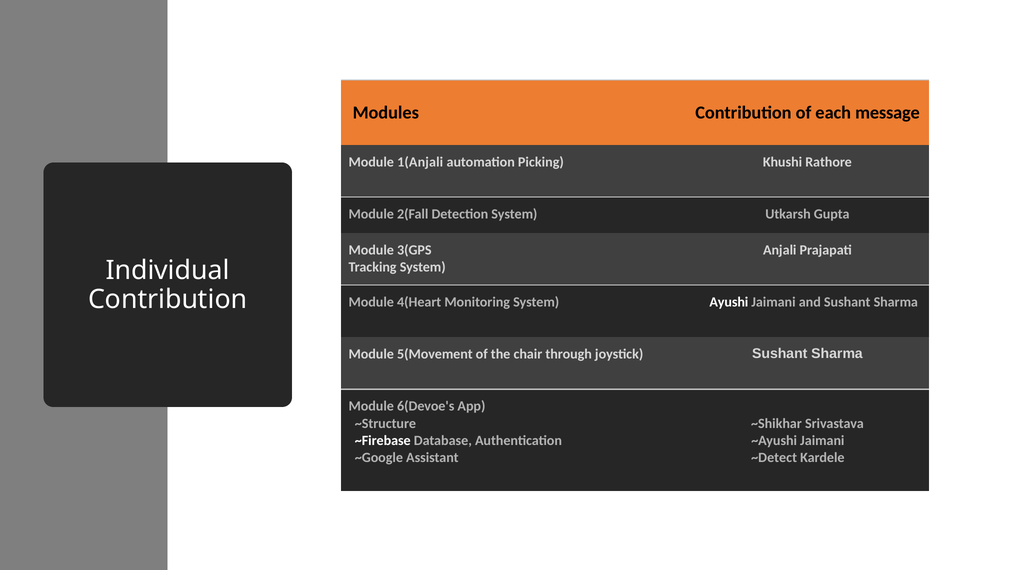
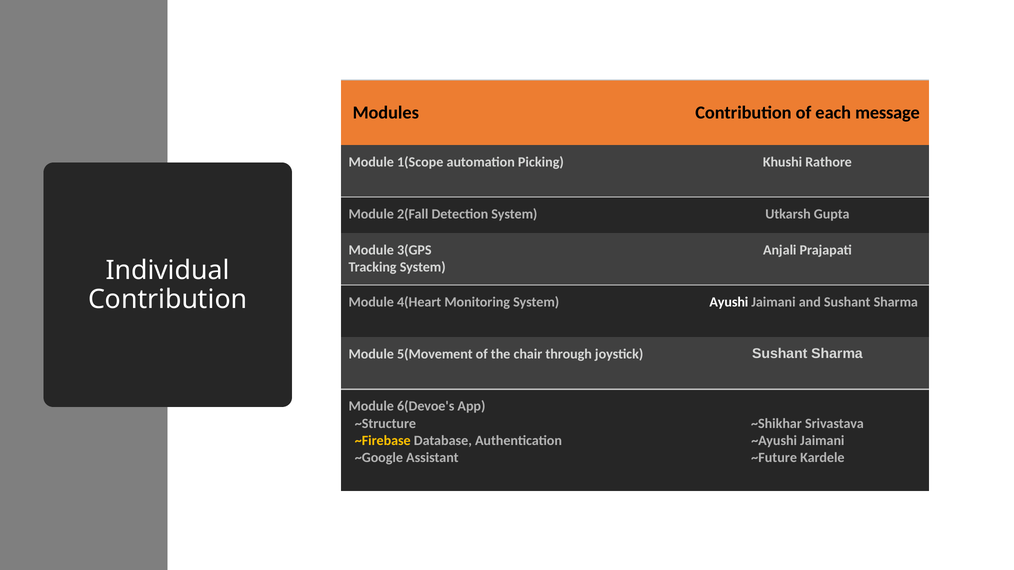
1(Anjali: 1(Anjali -> 1(Scope
~Firebase colour: white -> yellow
~Detect: ~Detect -> ~Future
